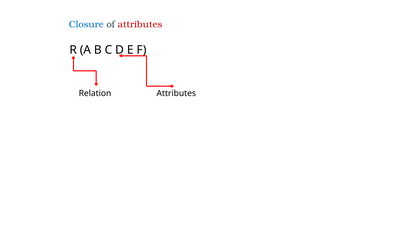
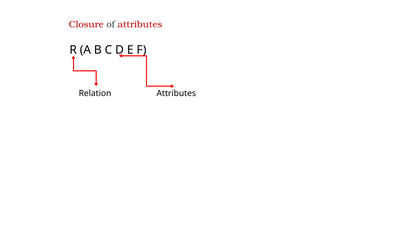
Closure colour: blue -> red
